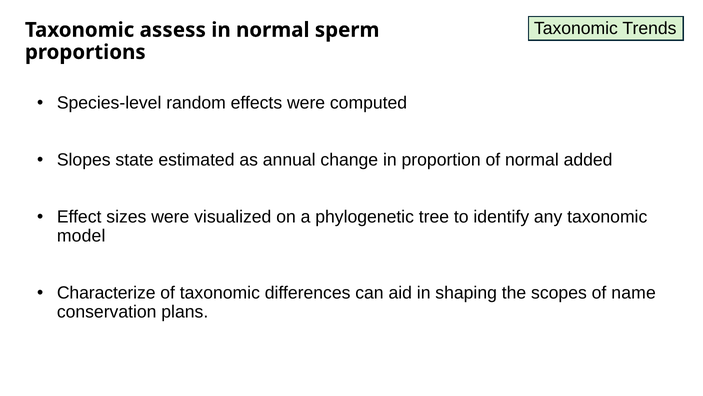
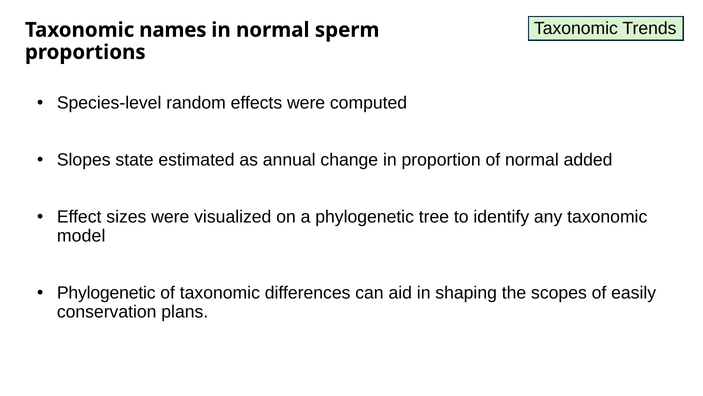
assess: assess -> names
Characterize at (106, 293): Characterize -> Phylogenetic
name: name -> easily
